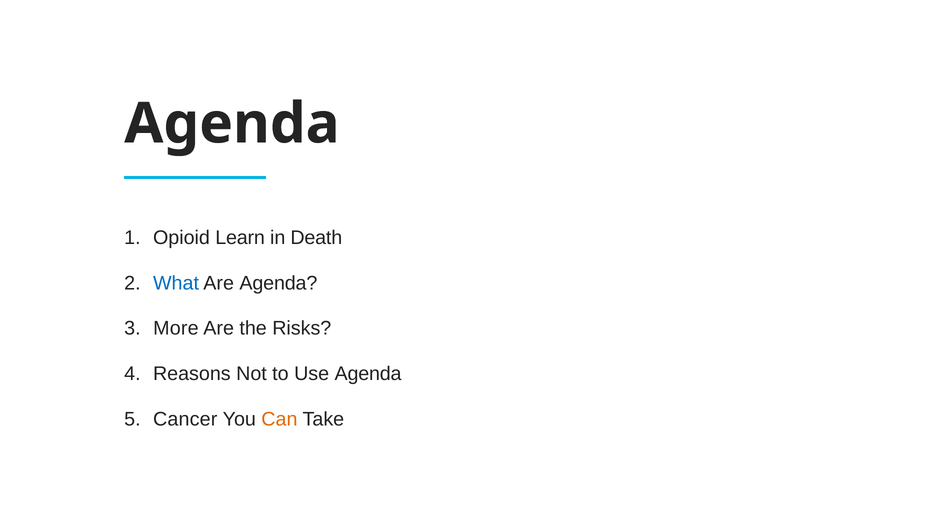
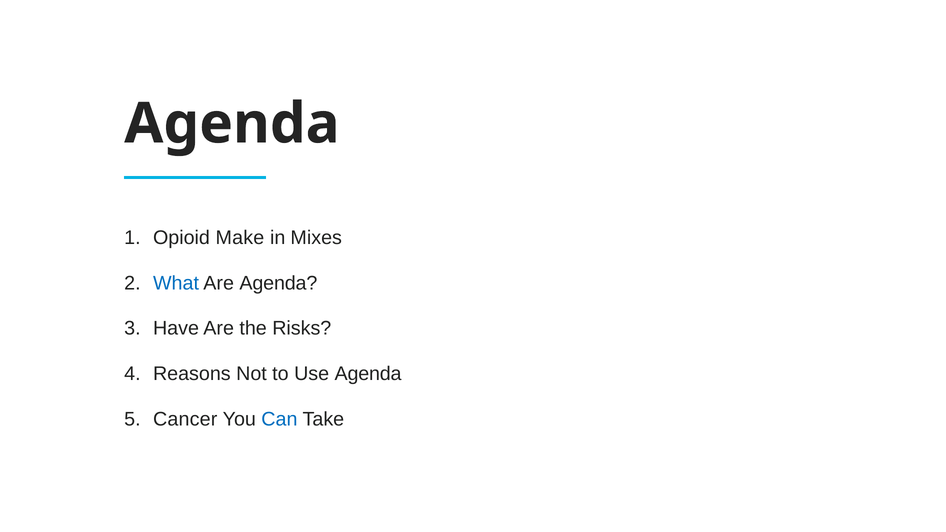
Learn: Learn -> Make
Death: Death -> Mixes
More: More -> Have
Can colour: orange -> blue
